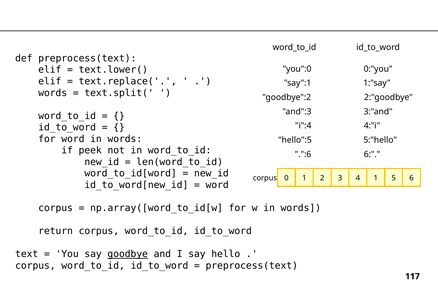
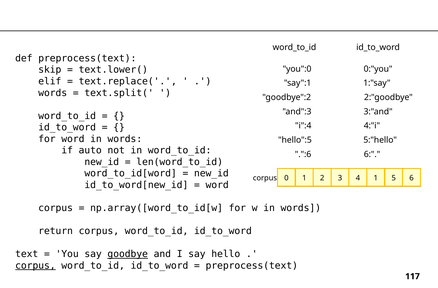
elif at (50, 70): elif -> skip
peek: peek -> auto
corpus at (35, 265) underline: none -> present
